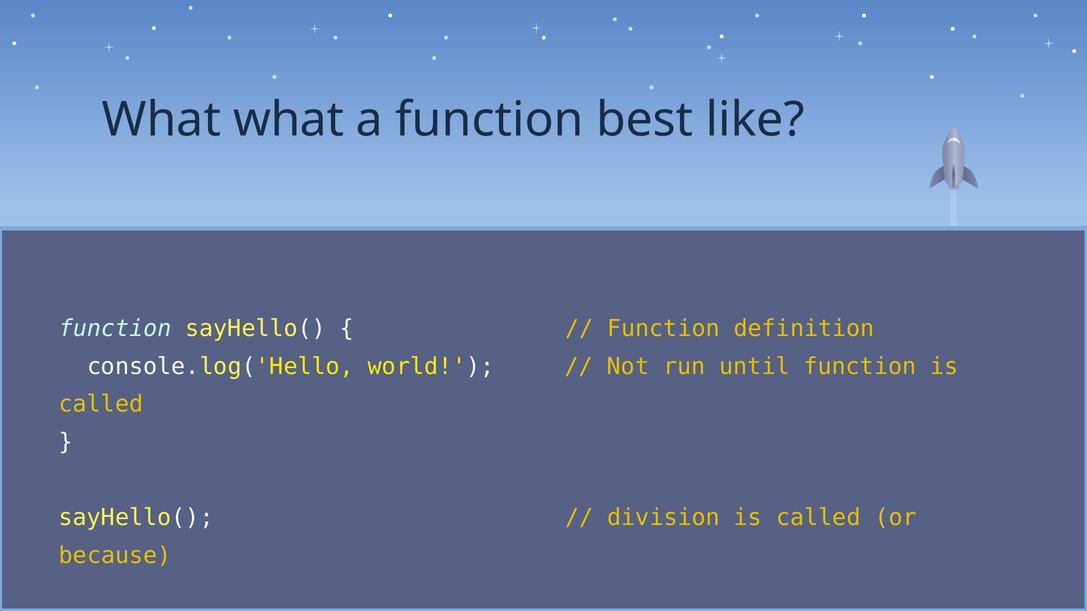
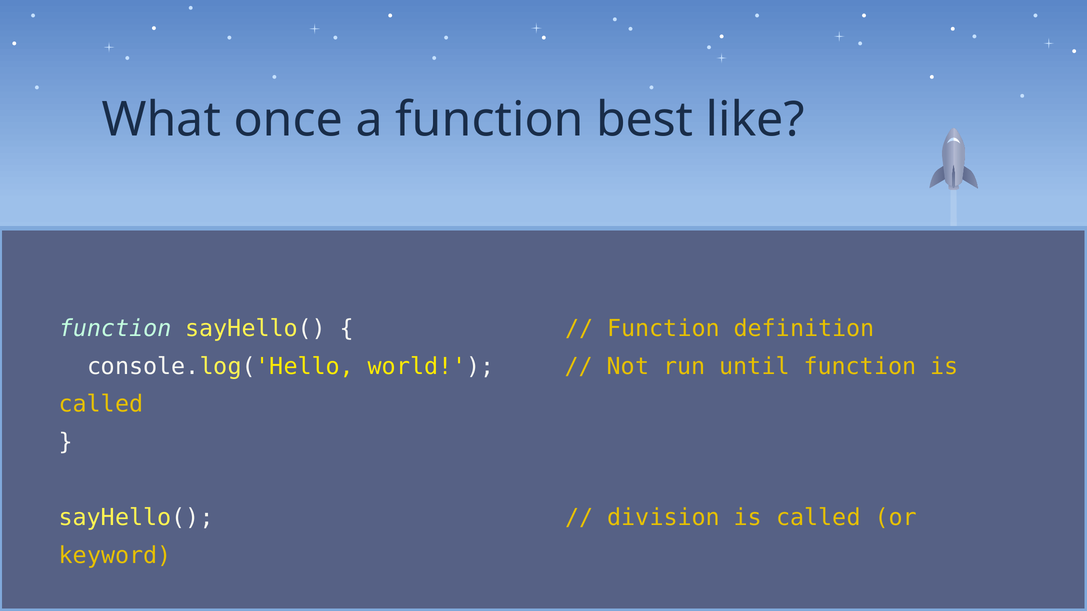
What what: what -> once
because: because -> keyword
